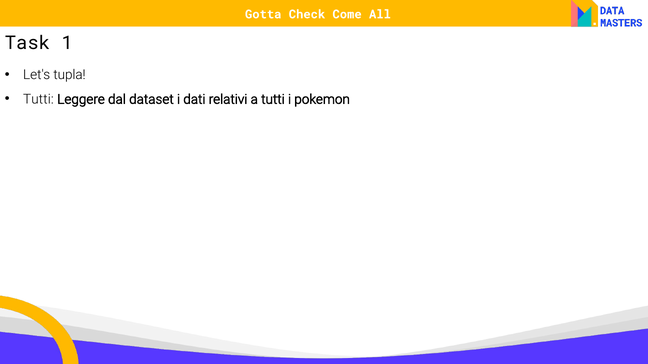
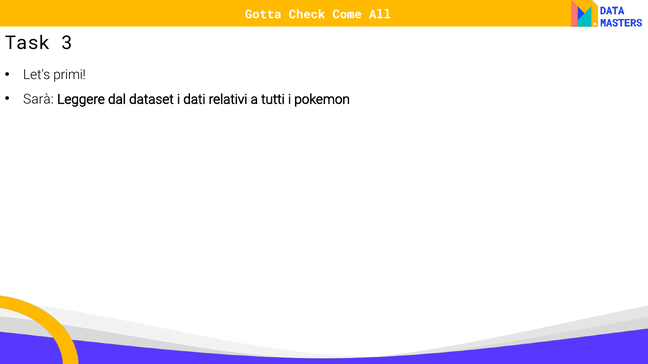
1: 1 -> 3
tupla: tupla -> primi
Tutti at (38, 99): Tutti -> Sarà
